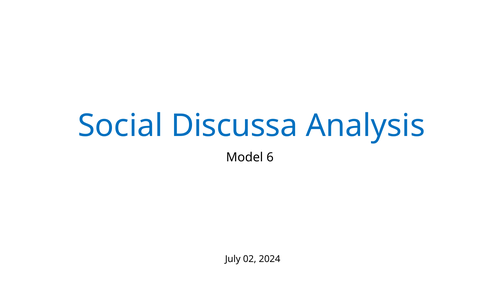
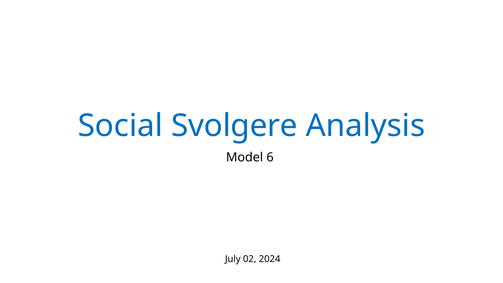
Discussa: Discussa -> Svolgere
